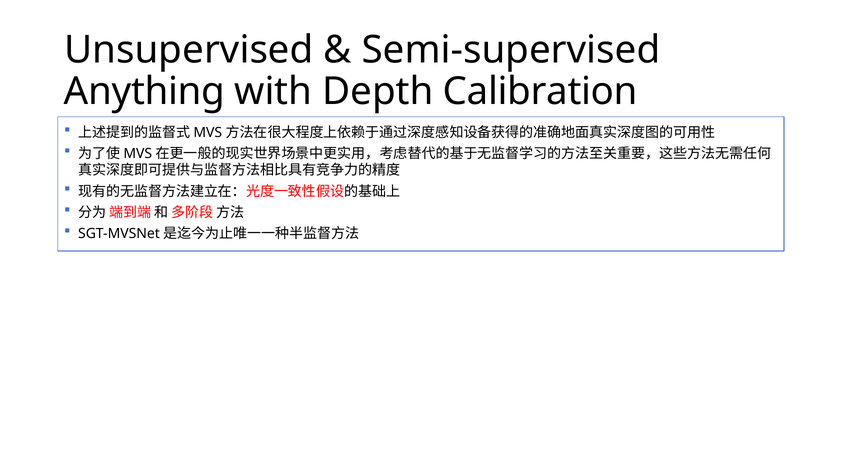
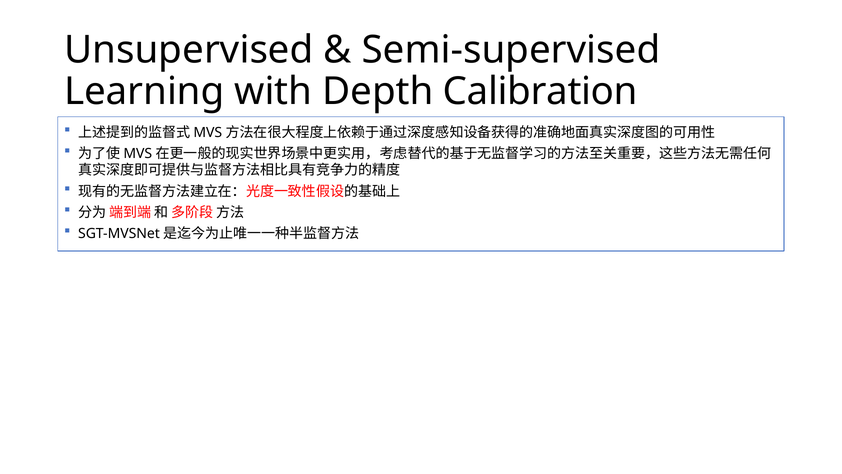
Anything: Anything -> Learning
